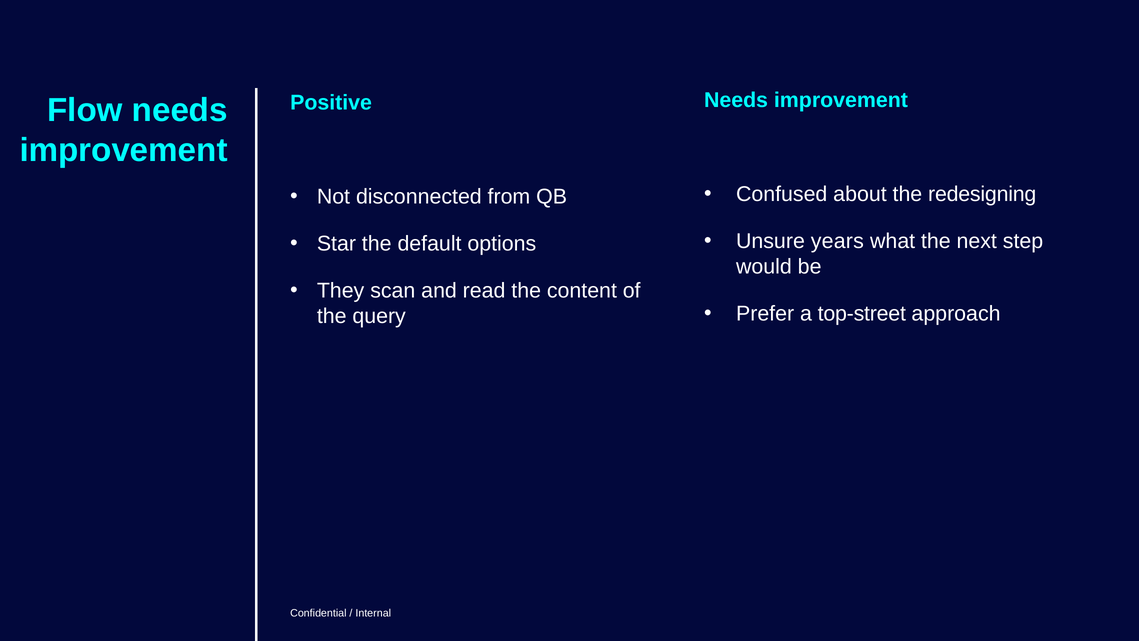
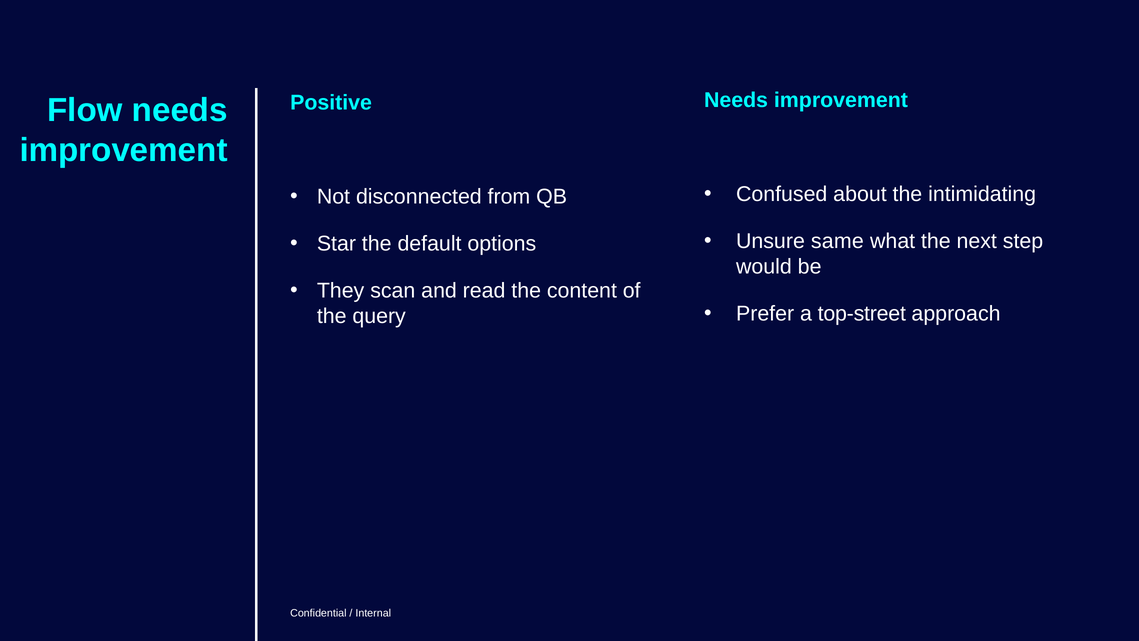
redesigning: redesigning -> intimidating
years: years -> same
